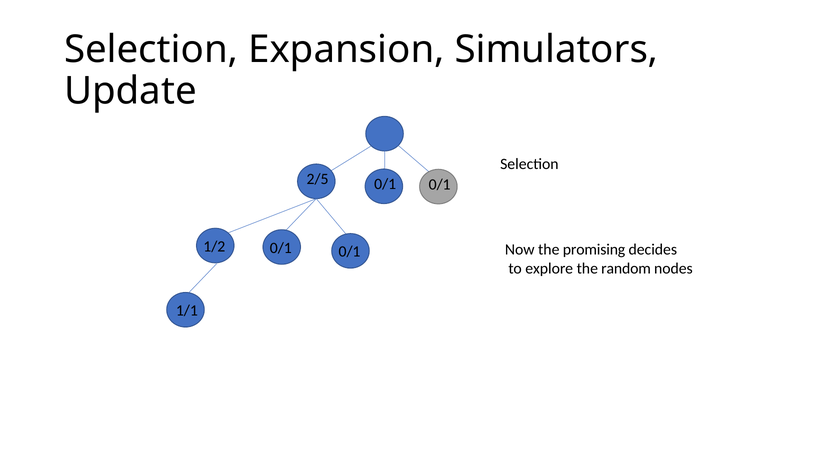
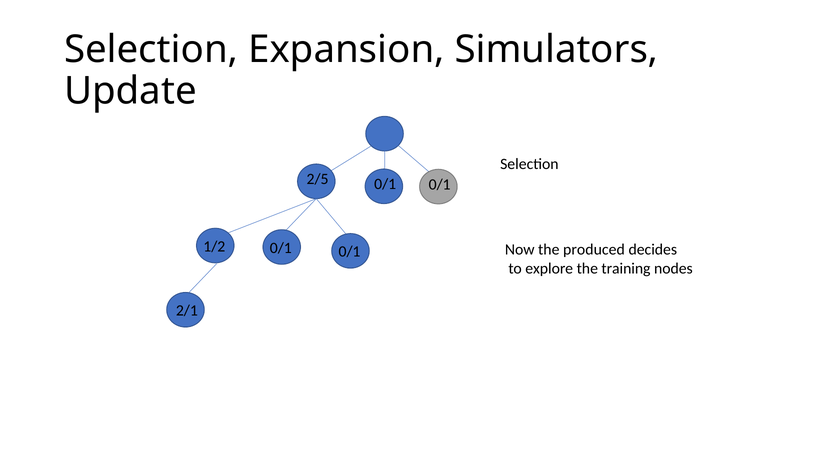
promising: promising -> produced
random: random -> training
1/1: 1/1 -> 2/1
